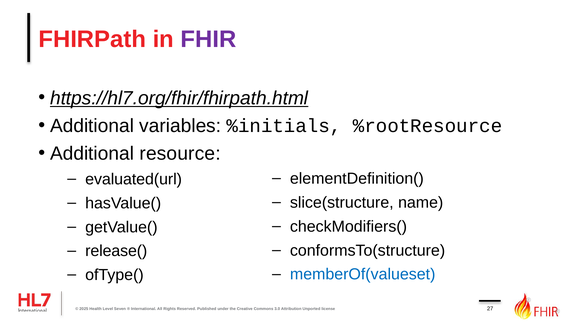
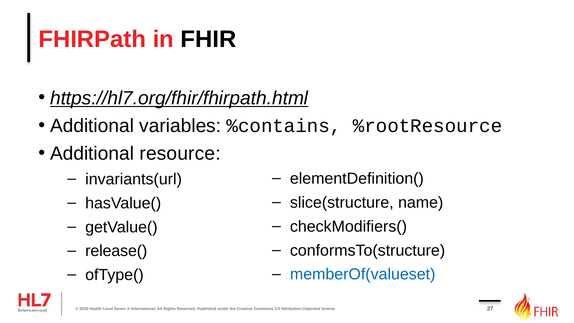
FHIR colour: purple -> black
%initials: %initials -> %contains
evaluated(url: evaluated(url -> invariants(url
